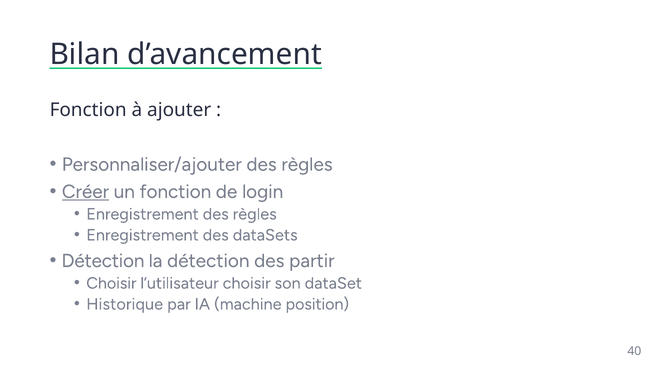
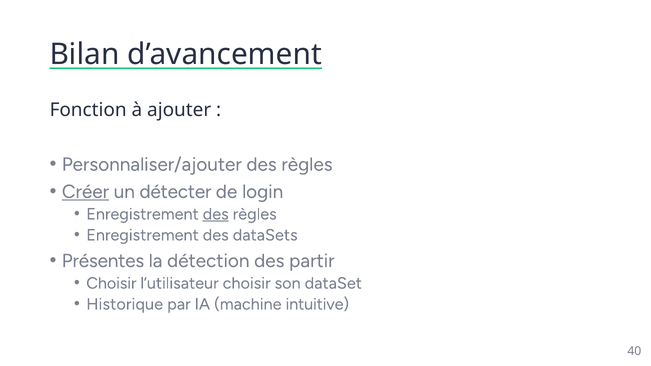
un fonction: fonction -> détecter
des at (216, 214) underline: none -> present
Détection at (103, 261): Détection -> Présentes
position: position -> intuitive
